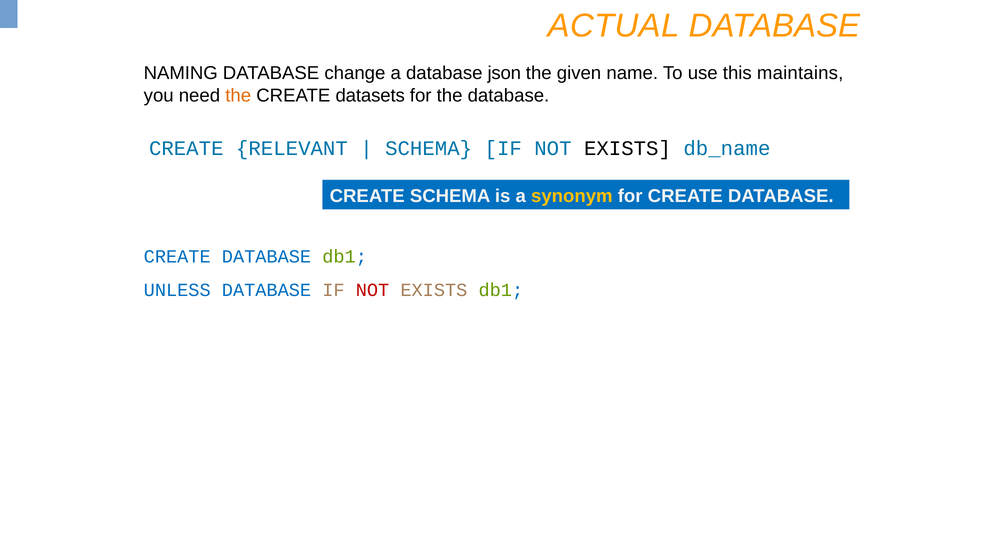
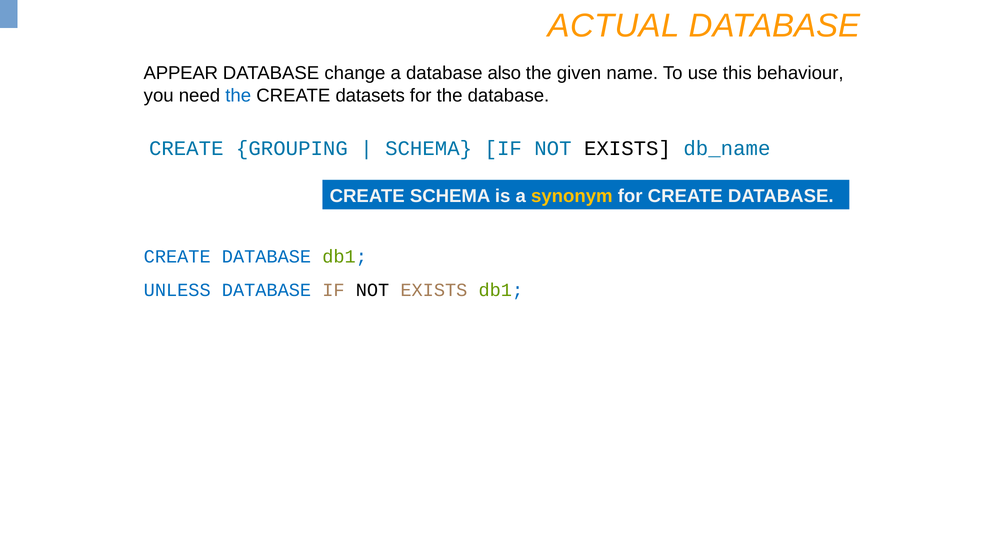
NAMING: NAMING -> APPEAR
json: json -> also
maintains: maintains -> behaviour
the at (238, 96) colour: orange -> blue
RELEVANT: RELEVANT -> GROUPING
NOT at (373, 290) colour: red -> black
